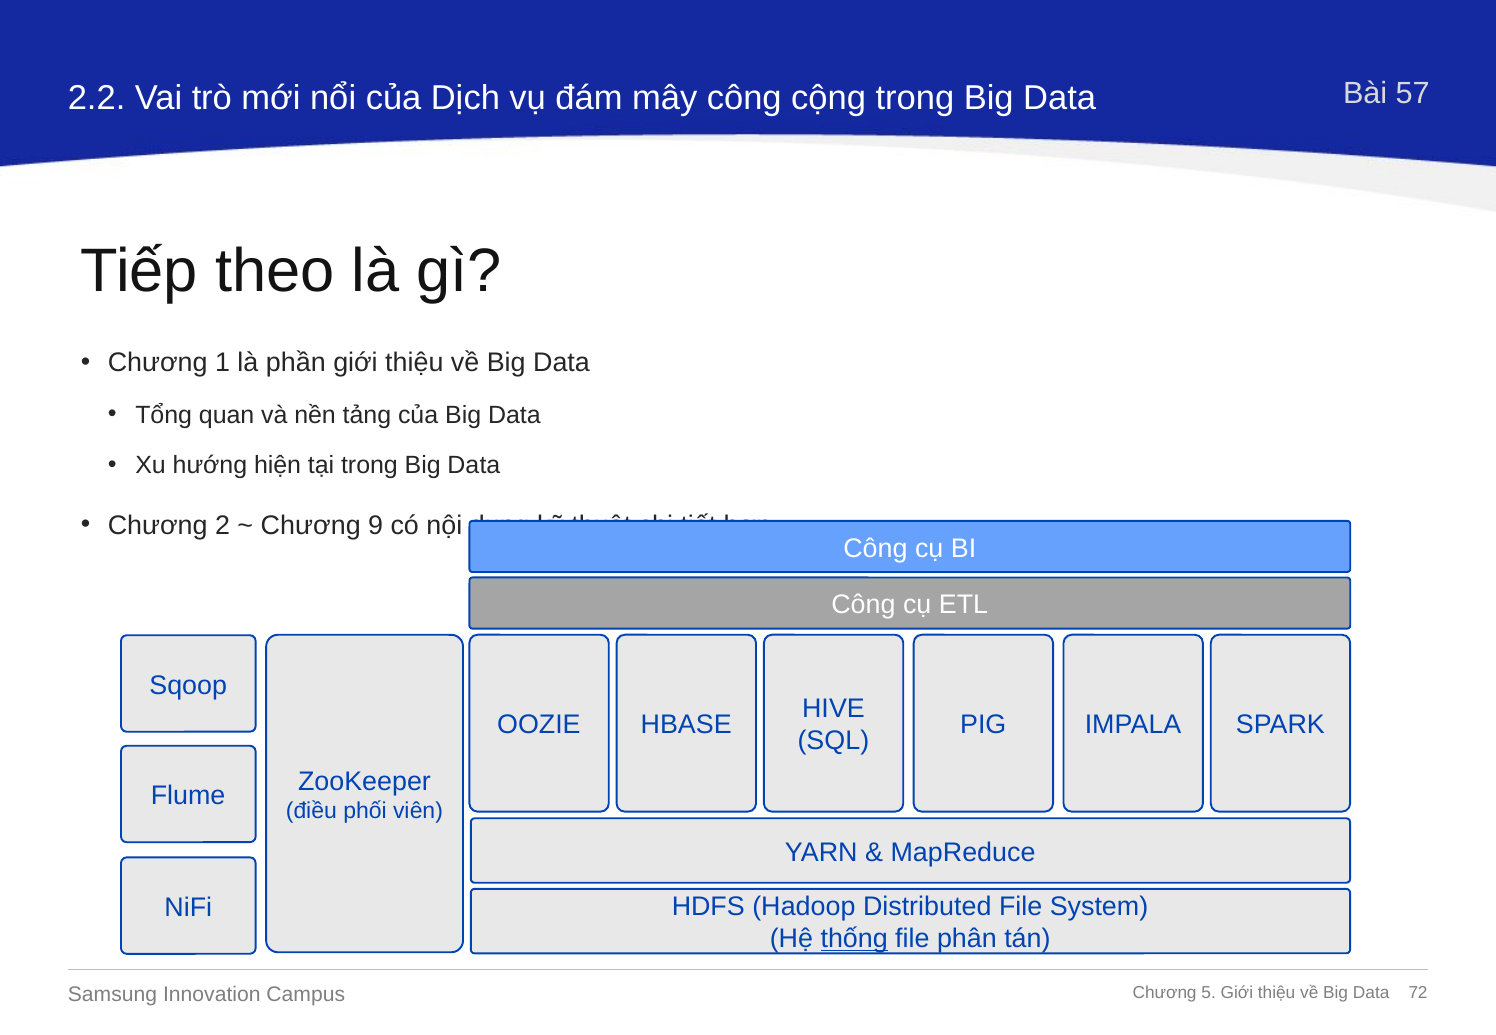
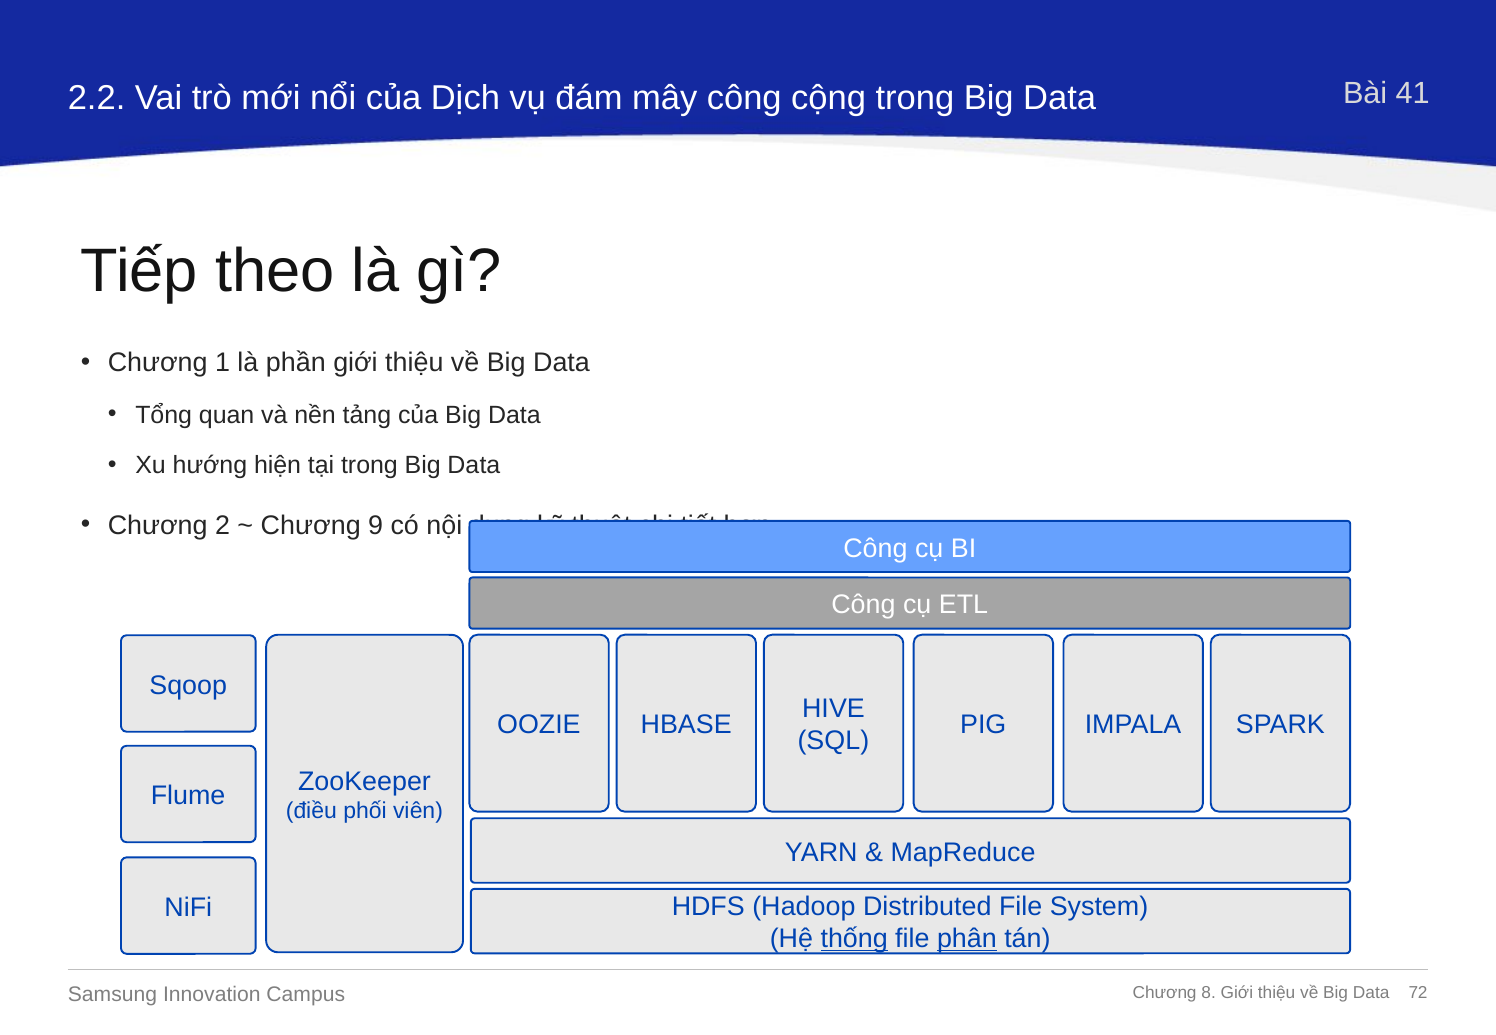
57: 57 -> 41
phân underline: none -> present
5: 5 -> 8
